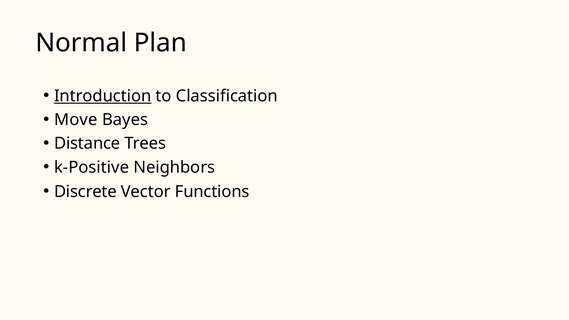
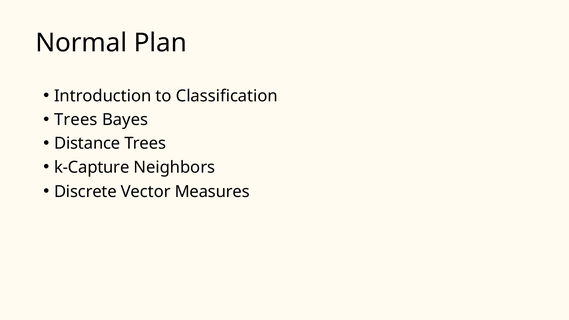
Introduction underline: present -> none
Move at (76, 120): Move -> Trees
k-Positive: k-Positive -> k-Capture
Functions: Functions -> Measures
